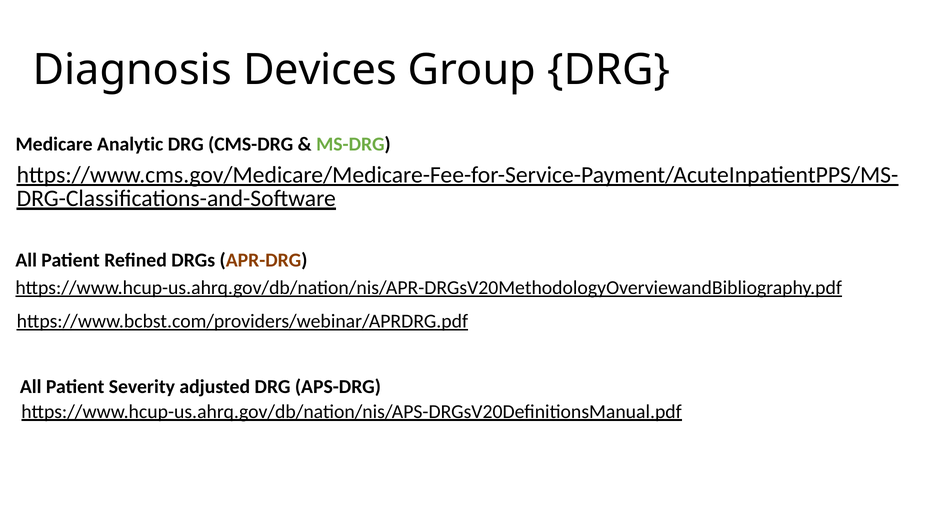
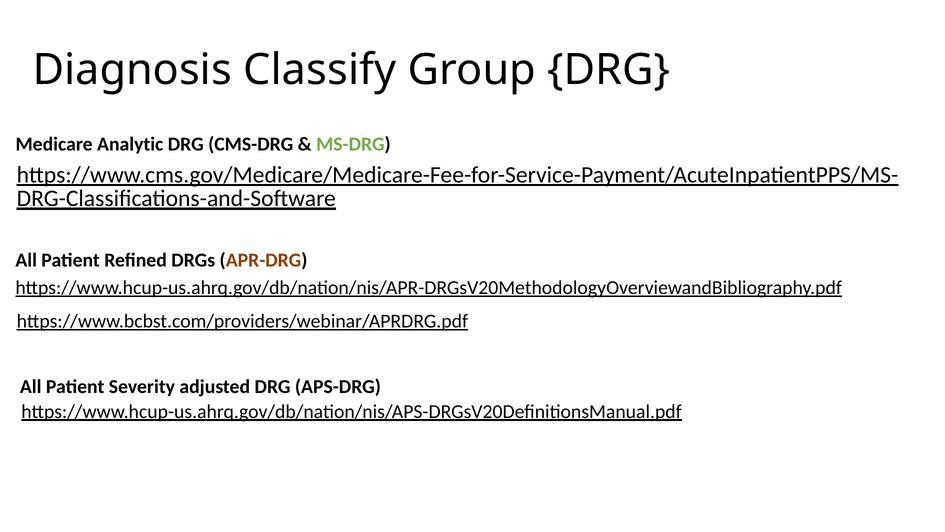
Devices: Devices -> Classify
